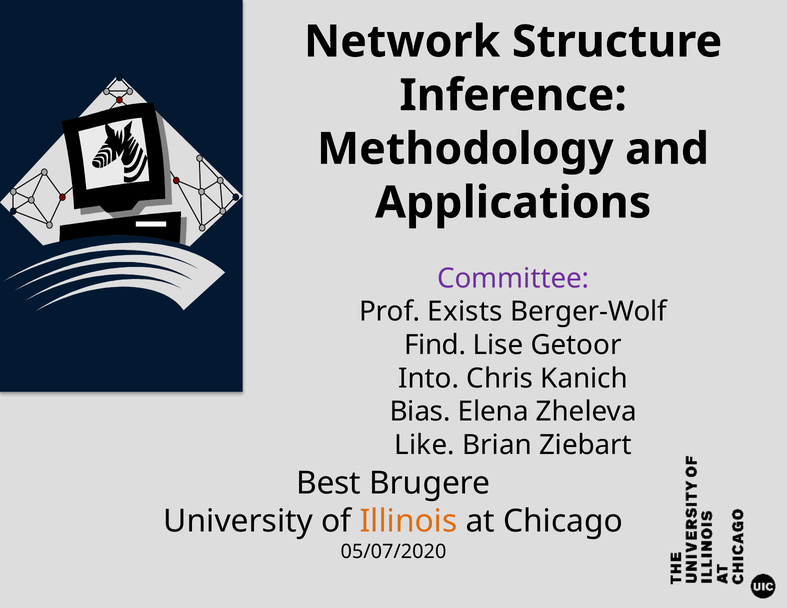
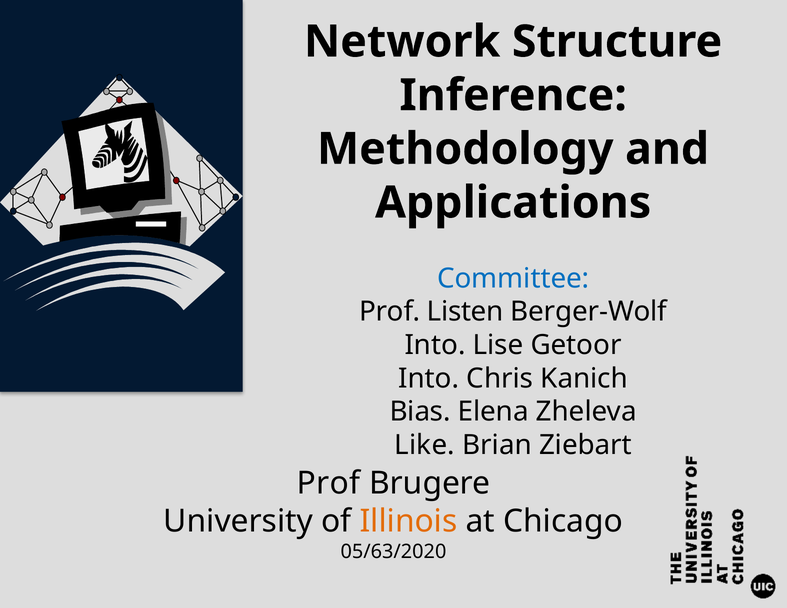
Committee colour: purple -> blue
Exists: Exists -> Listen
Find at (435, 345): Find -> Into
Best at (329, 483): Best -> Prof
05/07/2020: 05/07/2020 -> 05/63/2020
